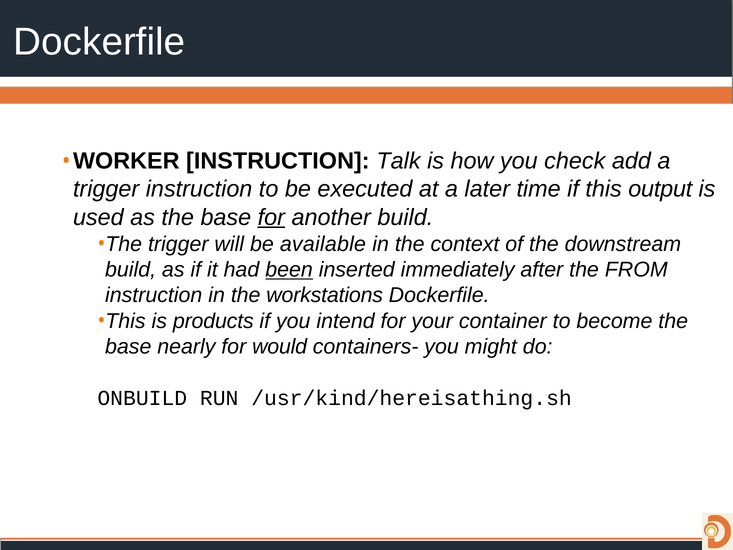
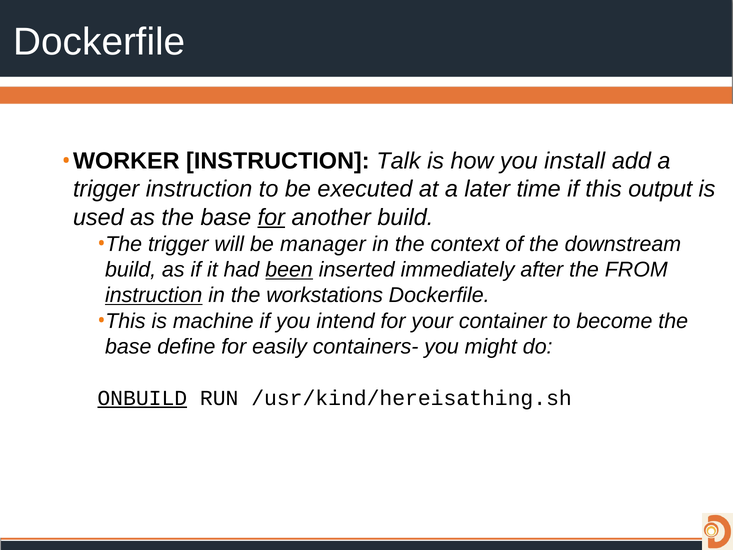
check: check -> install
available: available -> manager
instruction at (154, 295) underline: none -> present
products: products -> machine
nearly: nearly -> define
would: would -> easily
ONBUILD underline: none -> present
